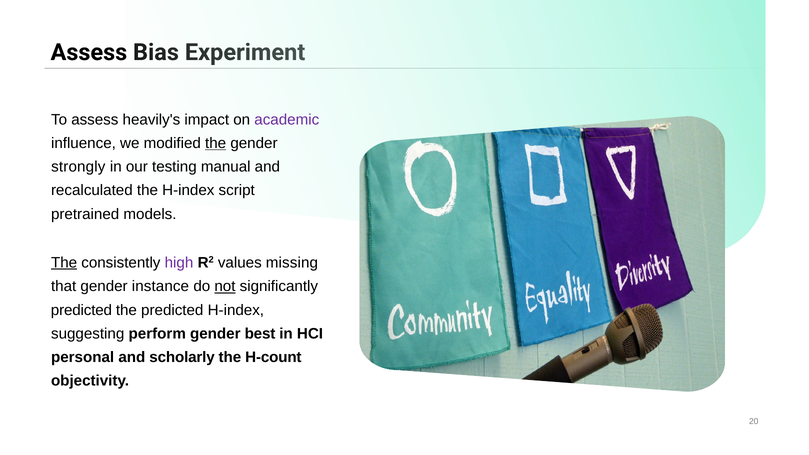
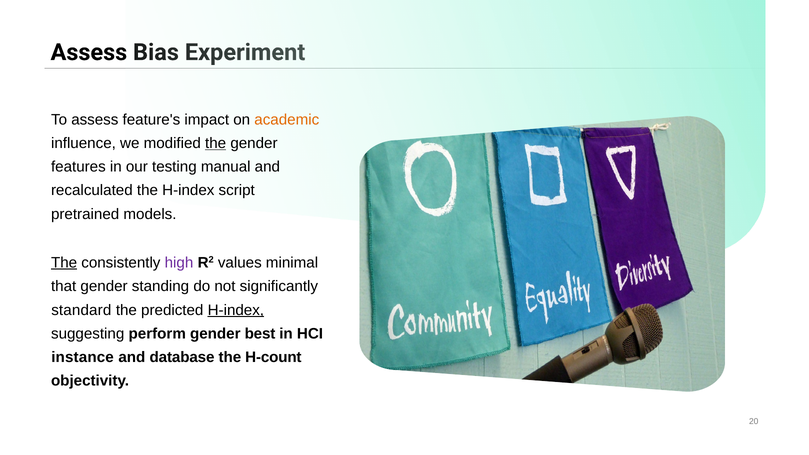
heavily's: heavily's -> feature's
academic colour: purple -> orange
strongly: strongly -> features
missing: missing -> minimal
instance: instance -> standing
not underline: present -> none
predicted at (81, 310): predicted -> standard
H-index at (236, 310) underline: none -> present
personal: personal -> instance
scholarly: scholarly -> database
